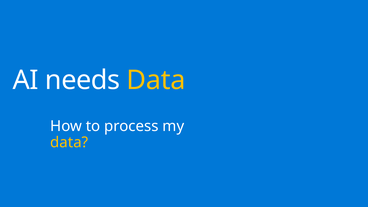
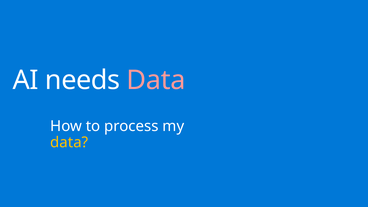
Data at (156, 80) colour: yellow -> pink
